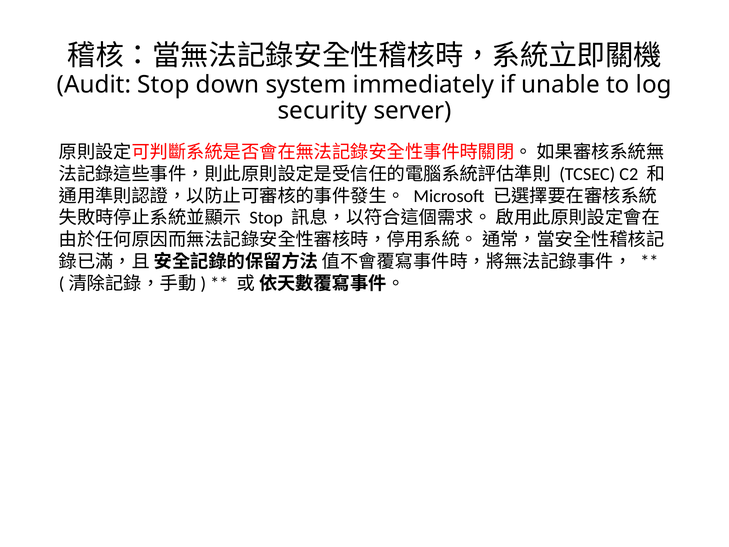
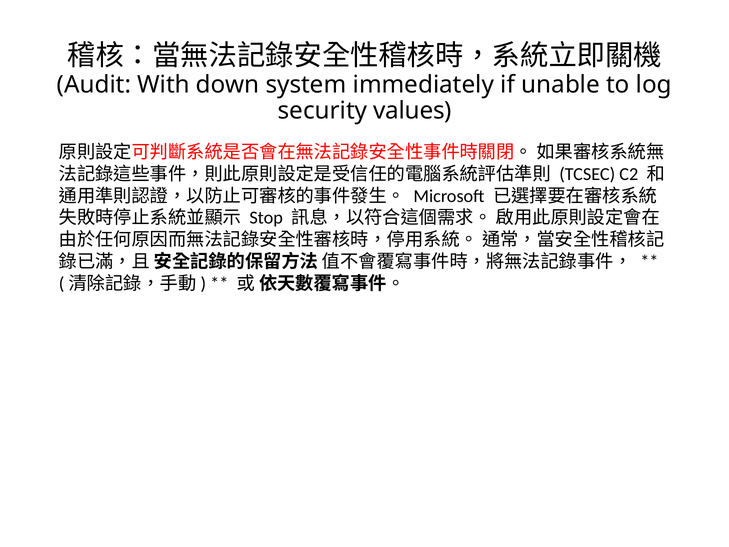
Audit Stop: Stop -> With
server: server -> values
